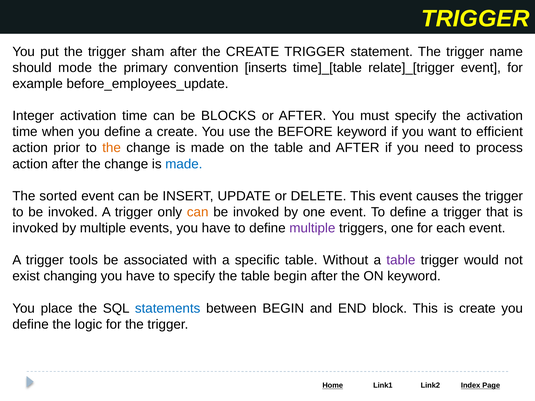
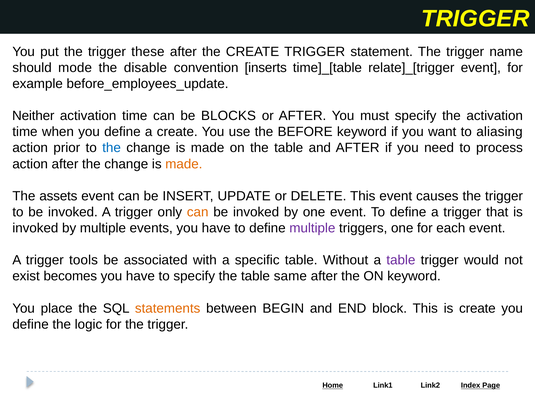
sham: sham -> these
primary: primary -> disable
Integer: Integer -> Neither
efficient: efficient -> aliasing
the at (112, 148) colour: orange -> blue
made at (184, 164) colour: blue -> orange
sorted: sorted -> assets
changing: changing -> becomes
table begin: begin -> same
statements colour: blue -> orange
